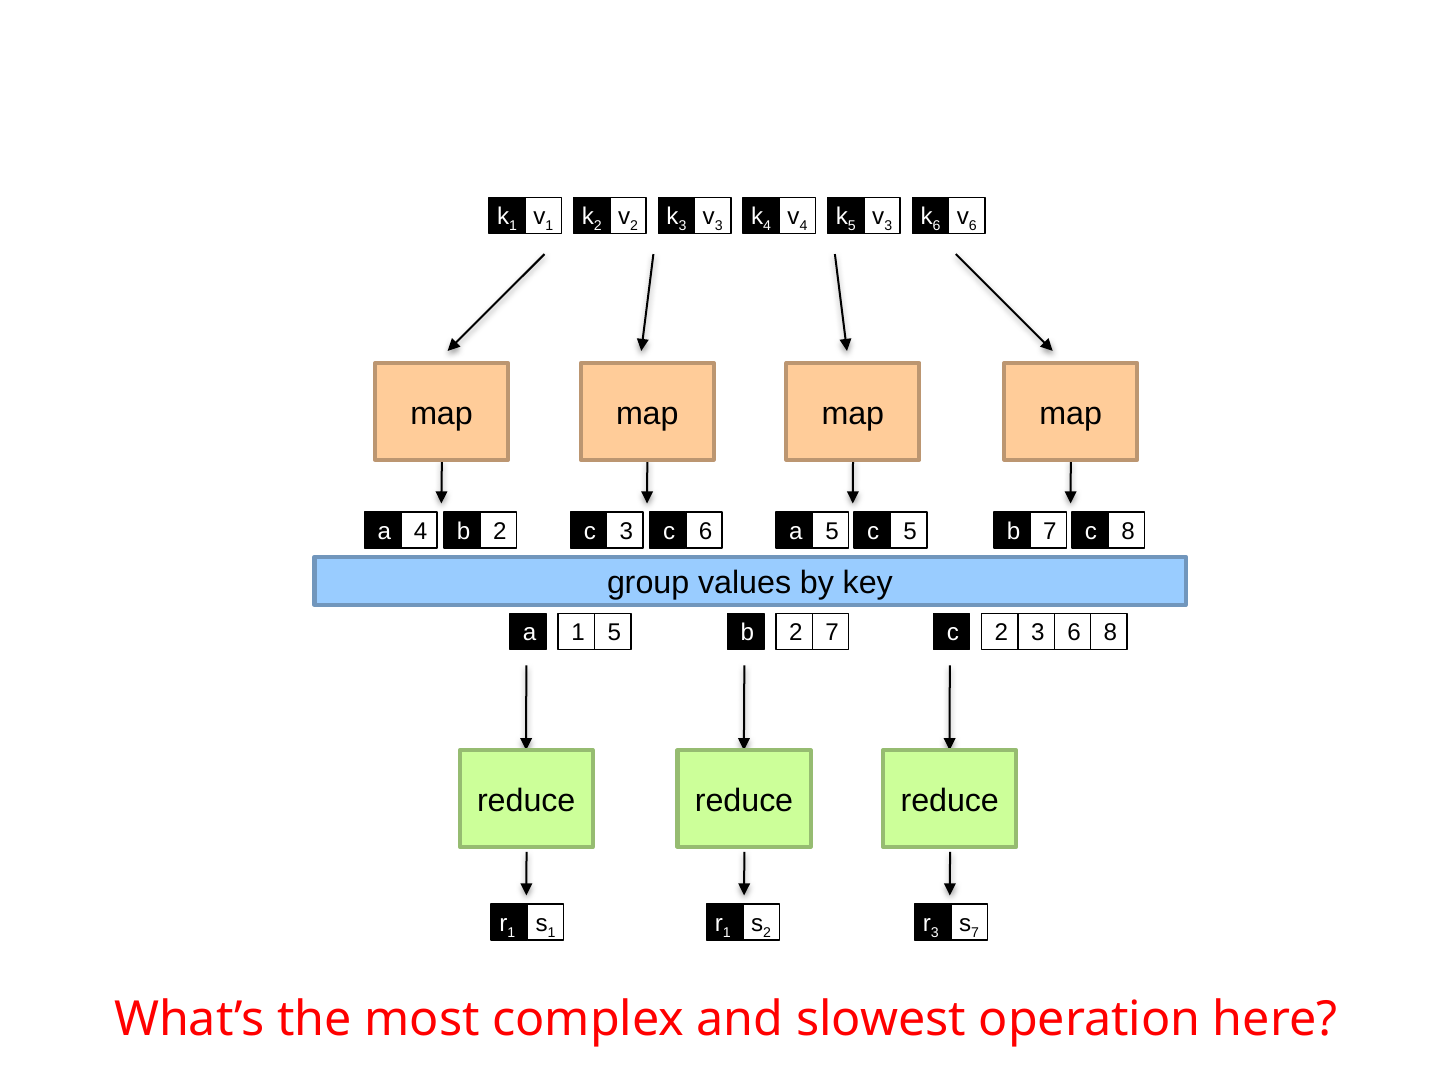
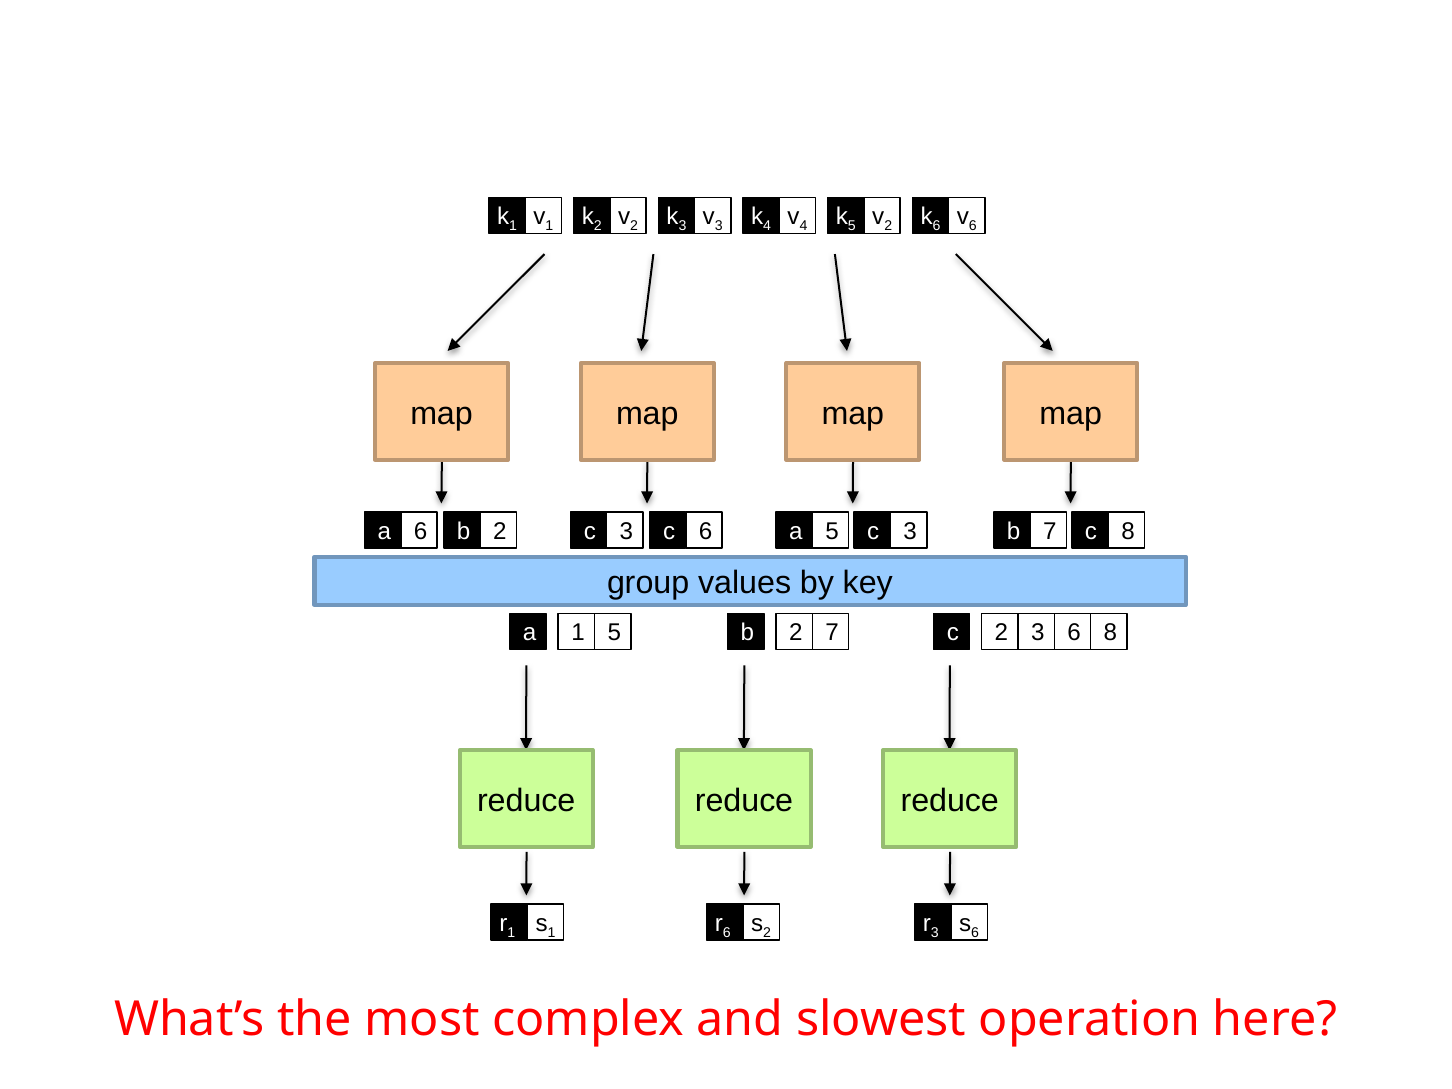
3 at (888, 226): 3 -> 2
a 4: 4 -> 6
5 5: 5 -> 3
1 at (727, 933): 1 -> 6
7 at (975, 933): 7 -> 6
